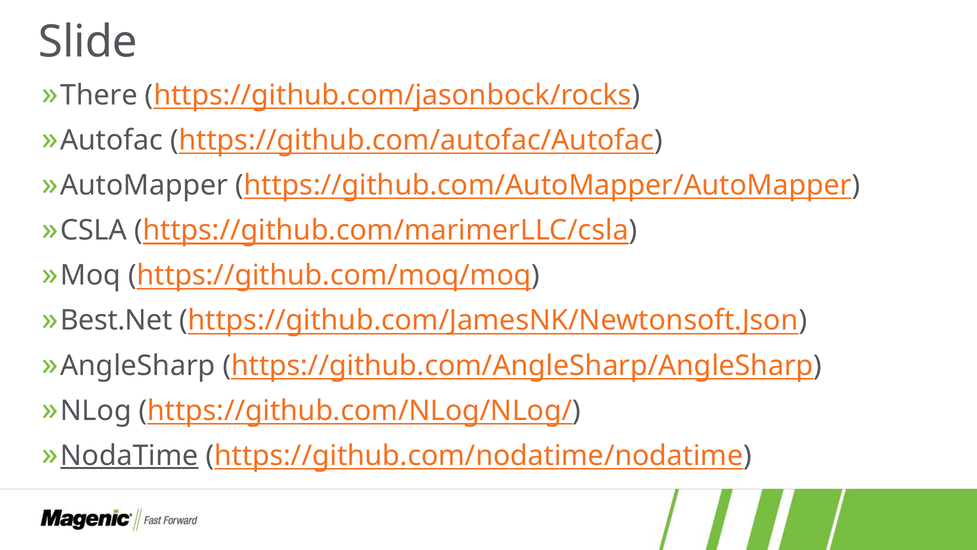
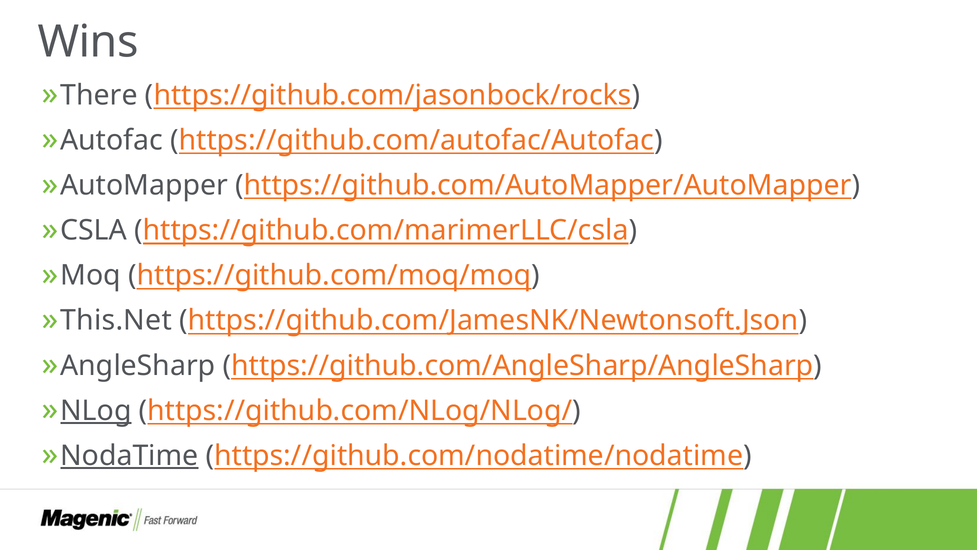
Slide: Slide -> Wins
Best.Net: Best.Net -> This.Net
NLog underline: none -> present
